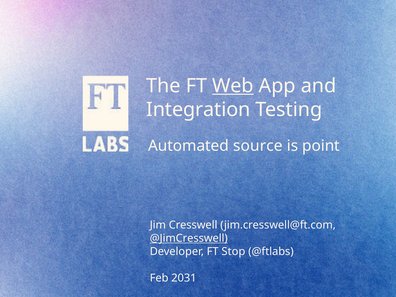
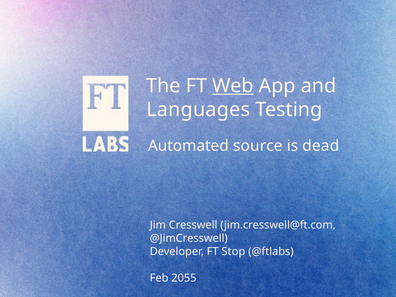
Integration: Integration -> Languages
point: point -> dead
@JimCresswell underline: present -> none
2031: 2031 -> 2055
